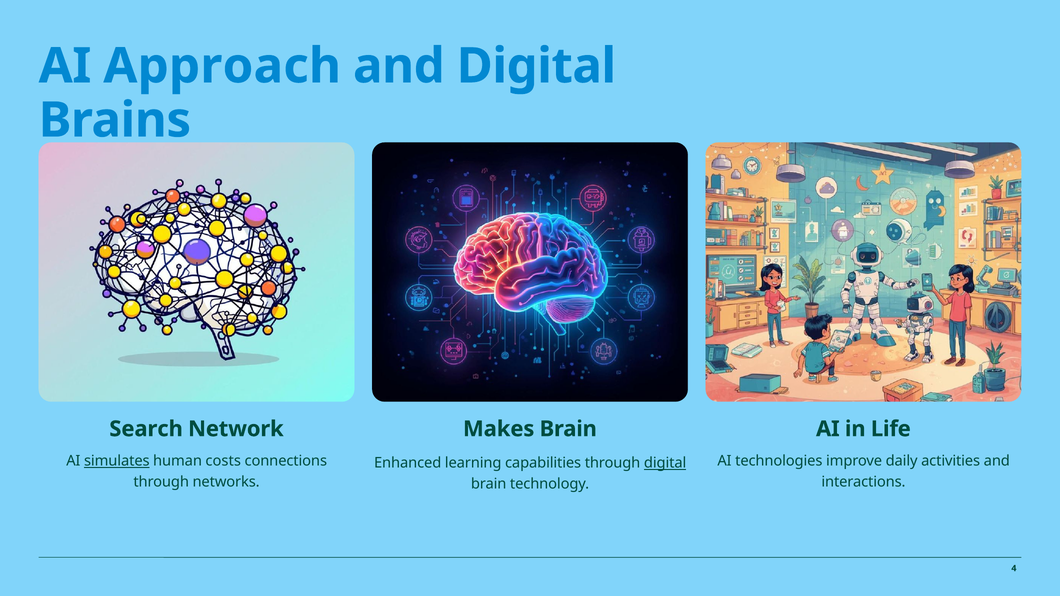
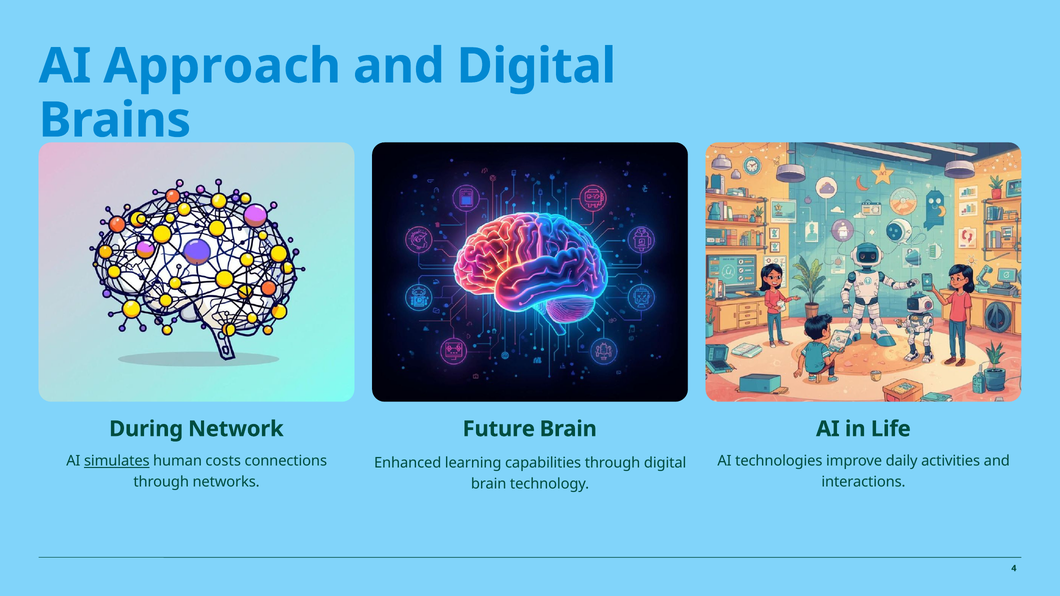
Search: Search -> During
Makes: Makes -> Future
digital at (665, 463) underline: present -> none
